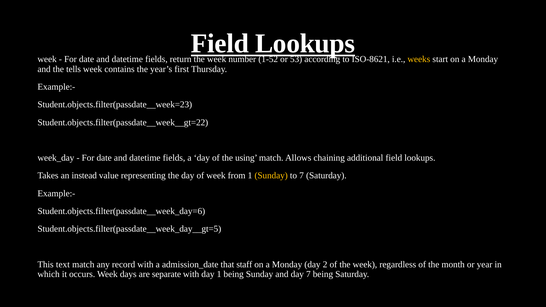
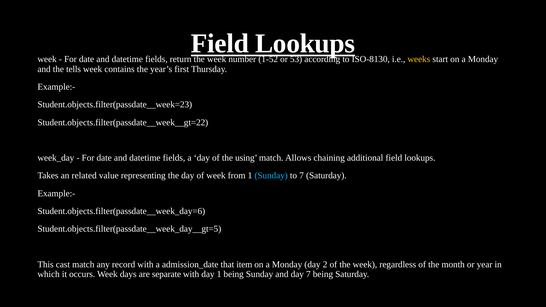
ISO-8621: ISO-8621 -> ISO-8130
instead: instead -> related
Sunday at (271, 176) colour: yellow -> light blue
text: text -> cast
staff: staff -> item
